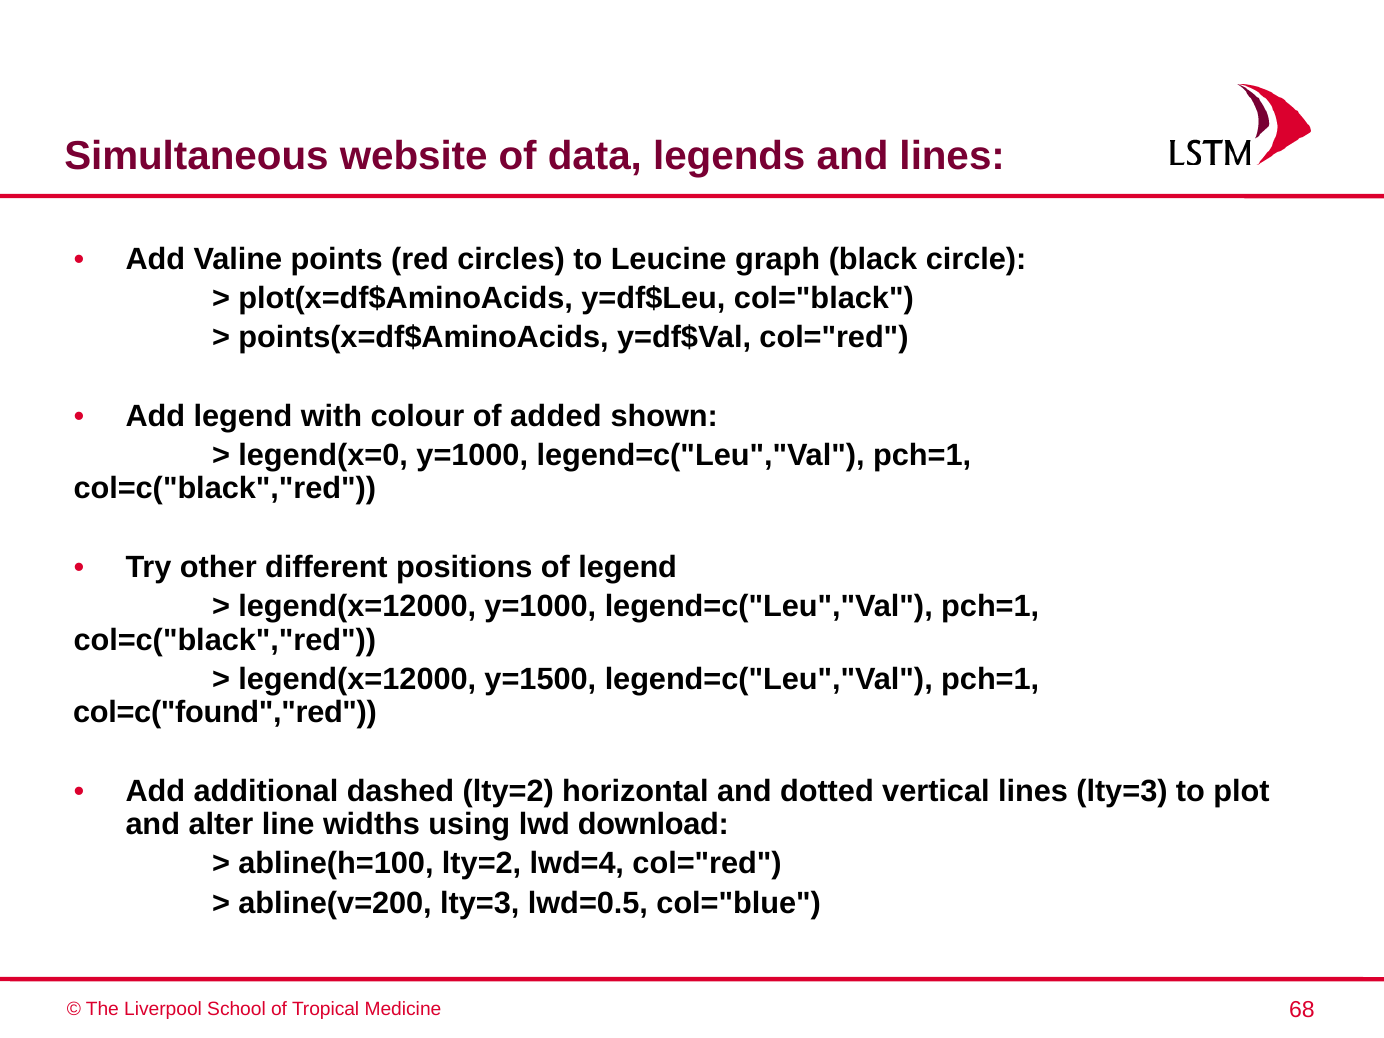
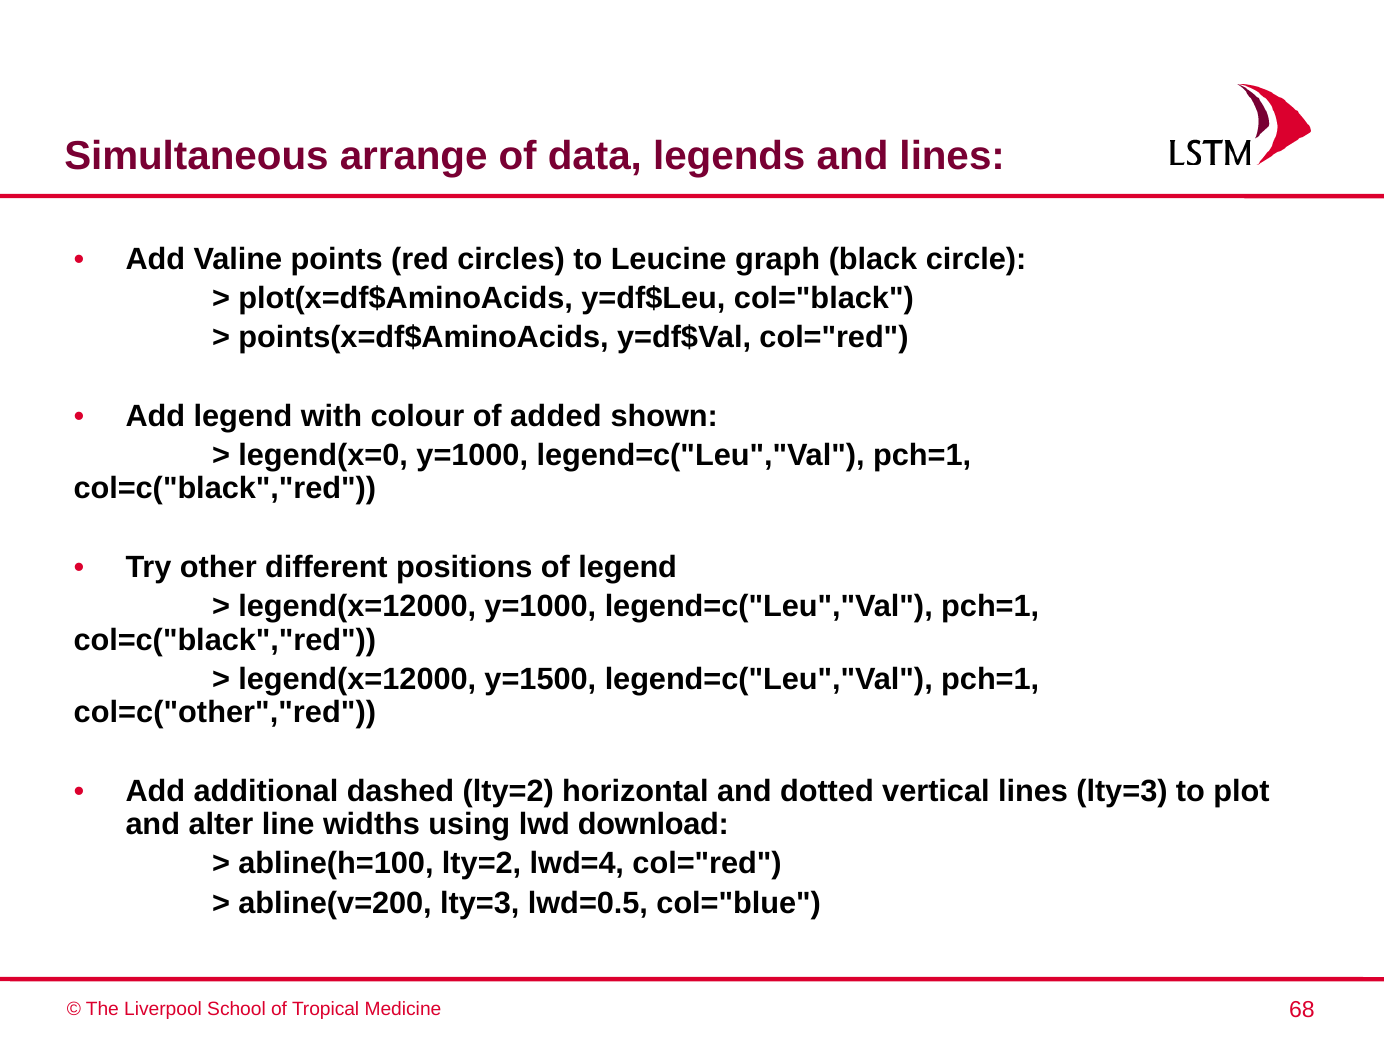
website: website -> arrange
col=c("found","red: col=c("found","red -> col=c("other","red
